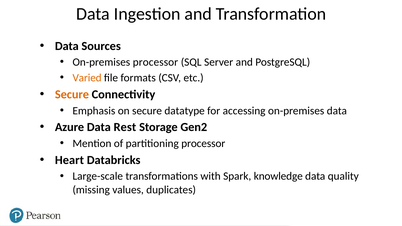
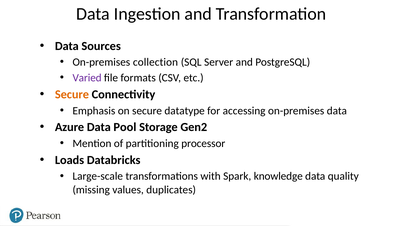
On-premises processor: processor -> collection
Varied colour: orange -> purple
Rest: Rest -> Pool
Heart: Heart -> Loads
